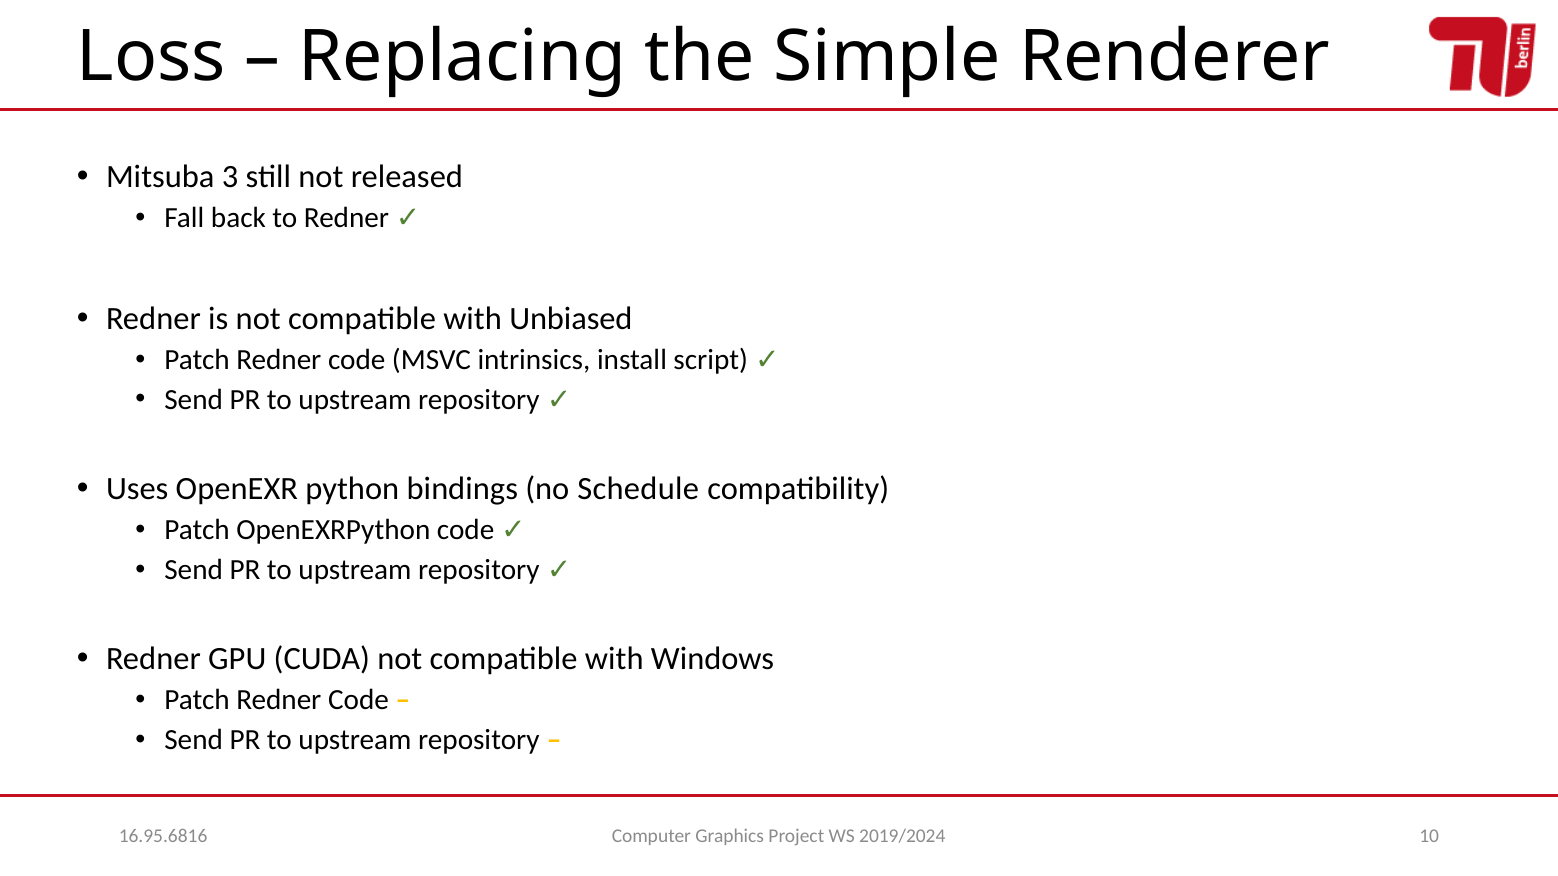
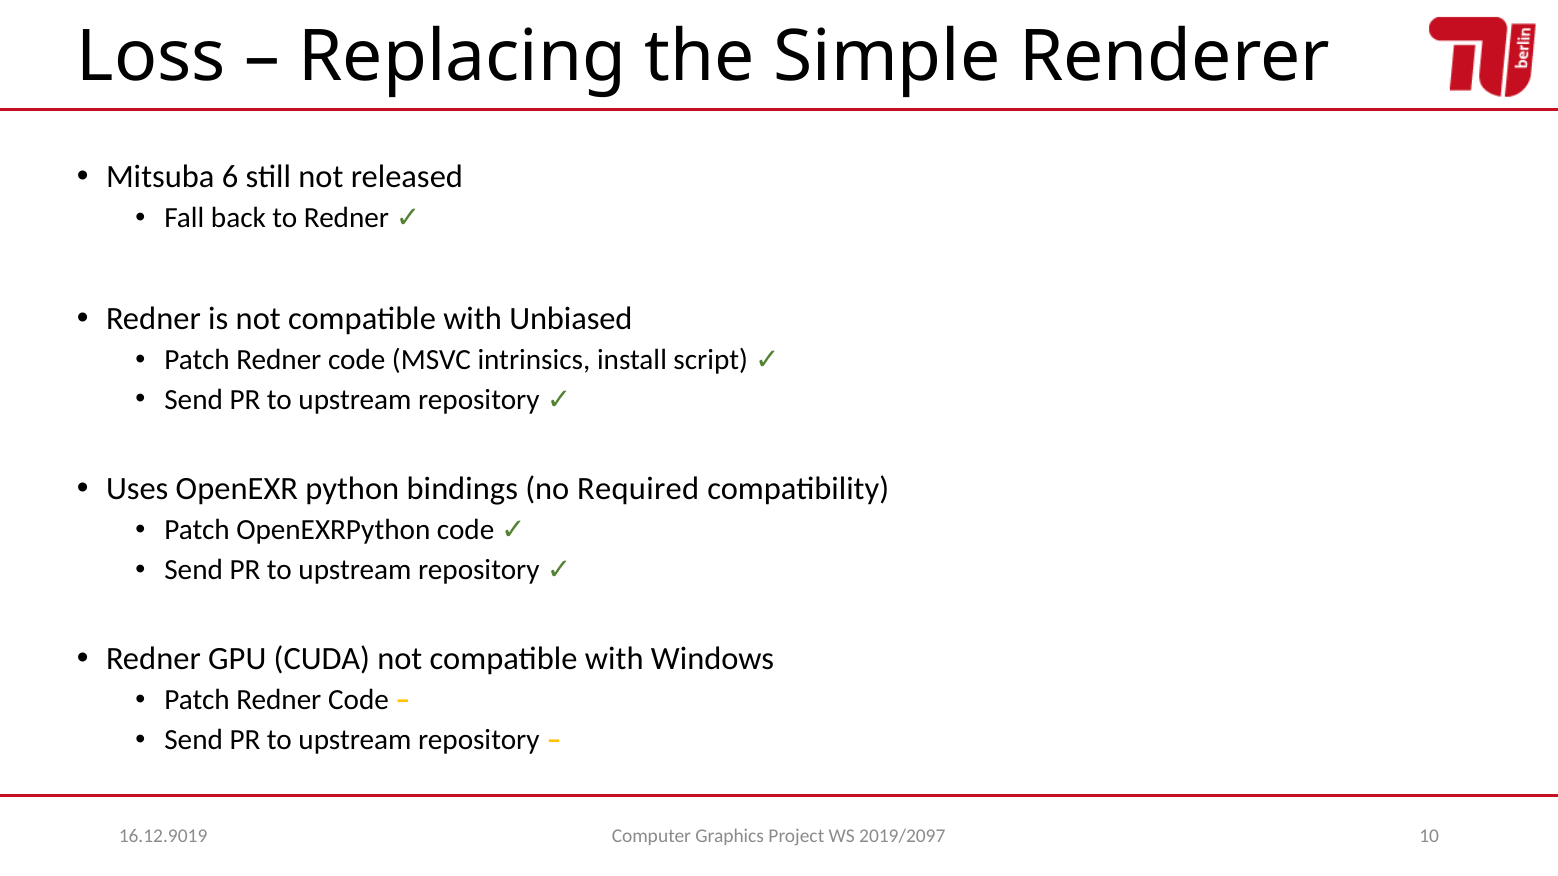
3: 3 -> 6
Schedule: Schedule -> Required
2019/2024: 2019/2024 -> 2019/2097
16.95.6816: 16.95.6816 -> 16.12.9019
